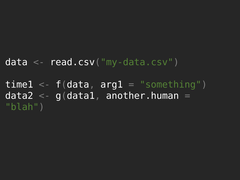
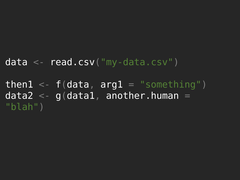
time1: time1 -> then1
